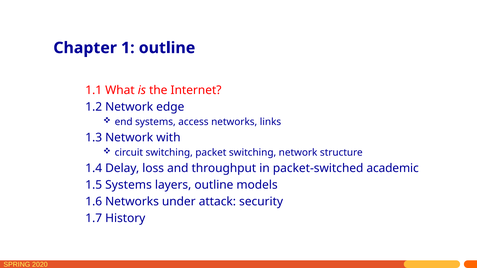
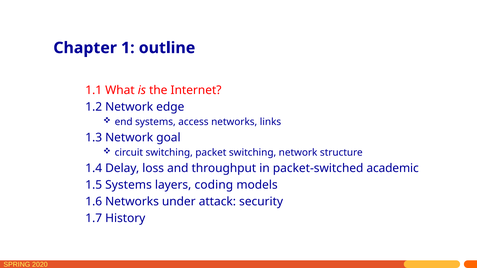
with: with -> goal
layers outline: outline -> coding
